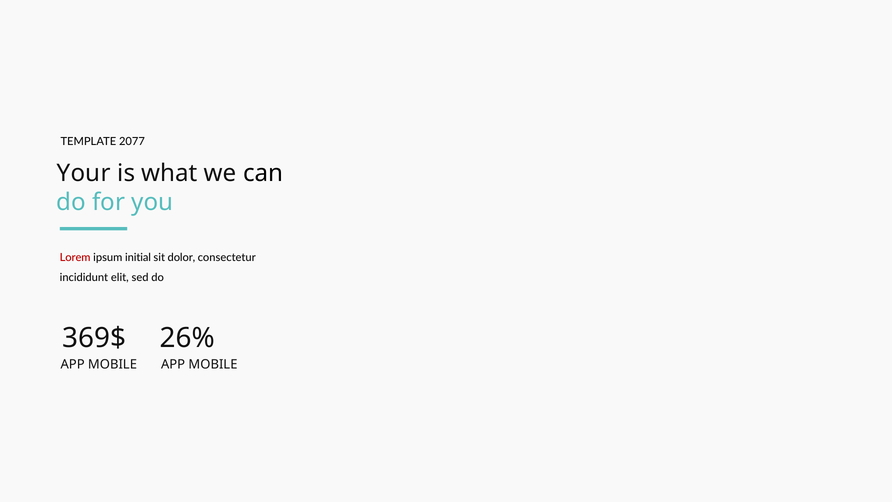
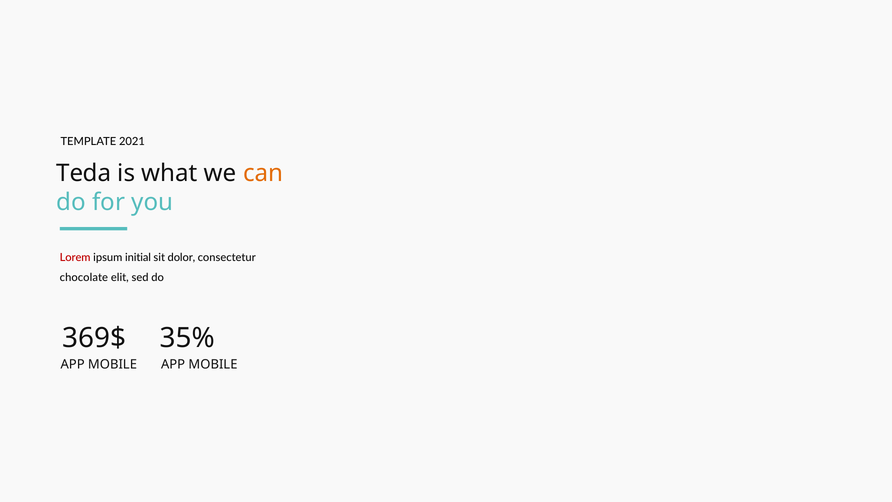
2077: 2077 -> 2021
Your: Your -> Teda
can colour: black -> orange
incididunt: incididunt -> chocolate
26%: 26% -> 35%
